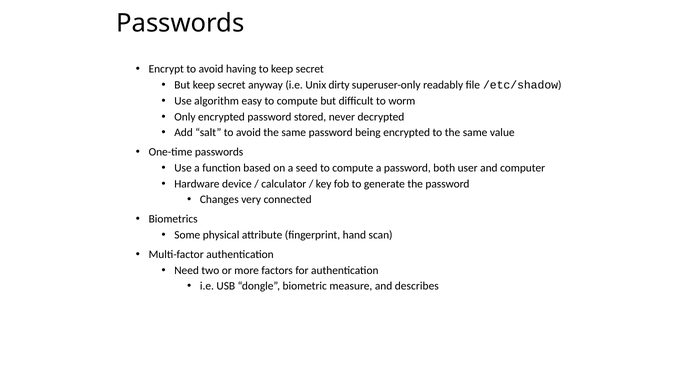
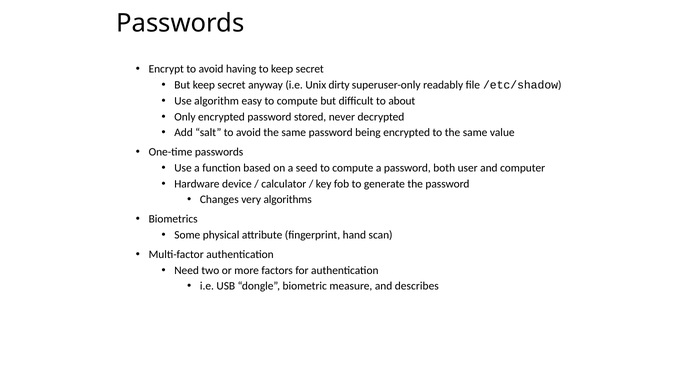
worm: worm -> about
connected: connected -> algorithms
